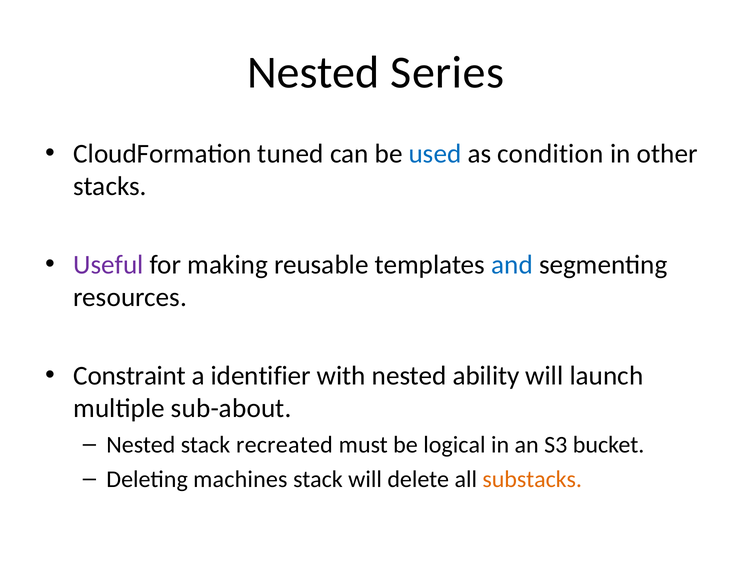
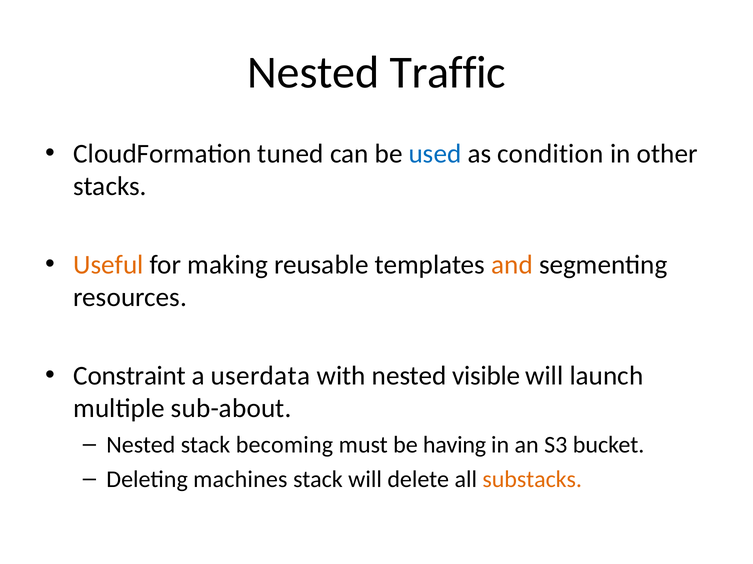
Series: Series -> Traffic
Useful colour: purple -> orange
and colour: blue -> orange
identifier: identifier -> userdata
ability: ability -> visible
recreated: recreated -> becoming
logical: logical -> having
